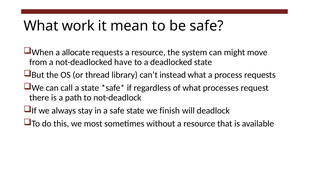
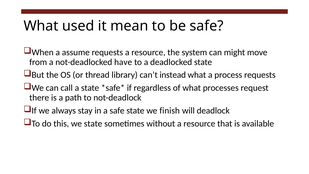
work: work -> used
allocate: allocate -> assume
we most: most -> state
